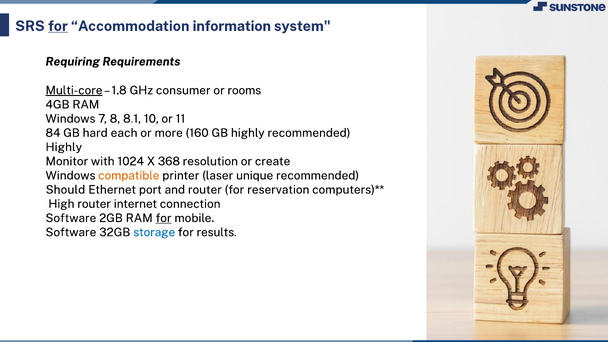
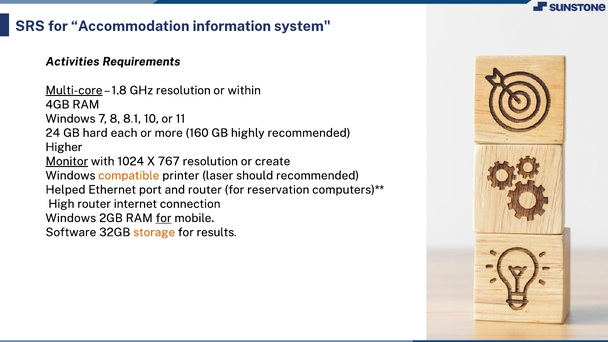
for at (58, 26) underline: present -> none
Requiring: Requiring -> Activities
GHz consumer: consumer -> resolution
rooms: rooms -> within
84: 84 -> 24
Highly at (64, 147): Highly -> Higher
Monitor underline: none -> present
368: 368 -> 767
unique: unique -> should
Should: Should -> Helped
Software at (71, 218): Software -> Windows
storage colour: blue -> orange
